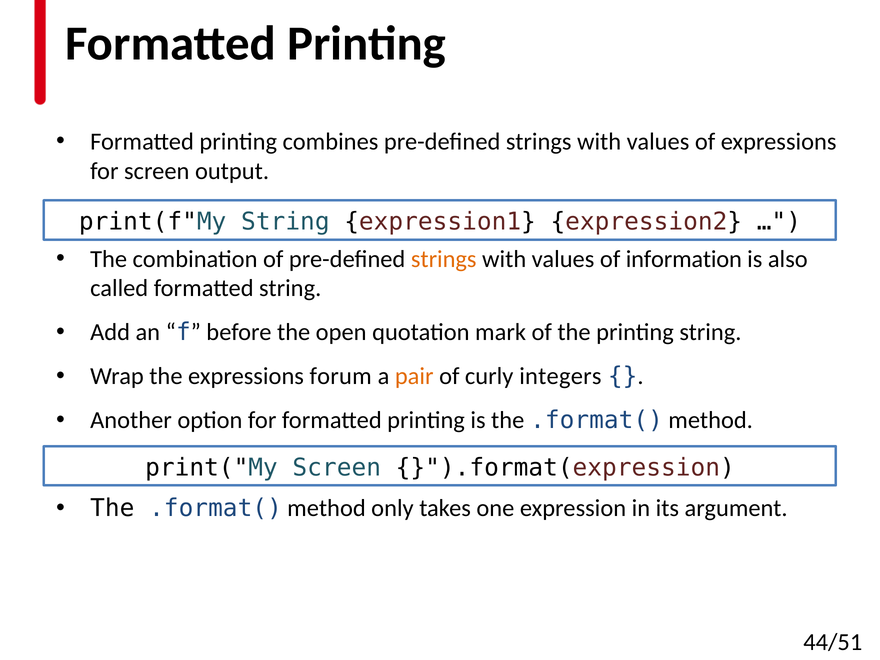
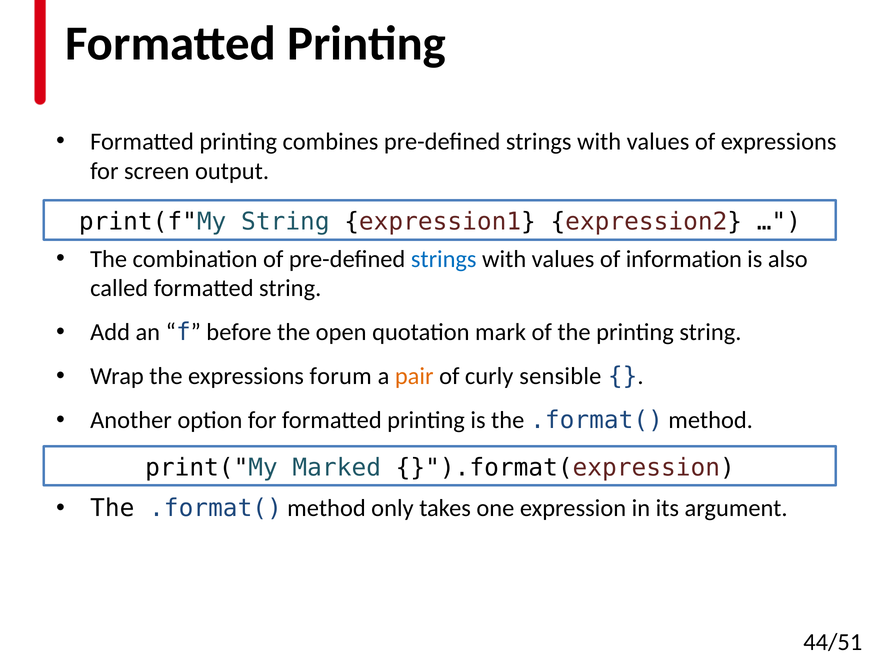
strings at (444, 259) colour: orange -> blue
integers: integers -> sensible
print("My Screen: Screen -> Marked
